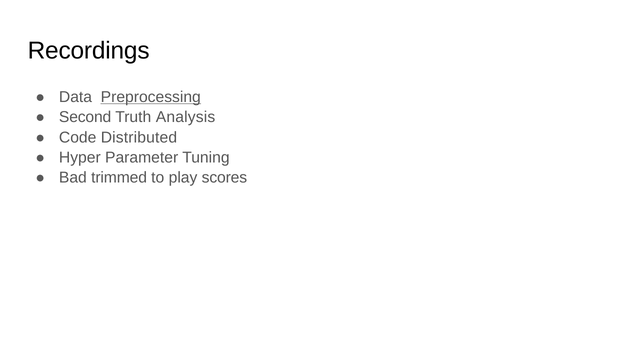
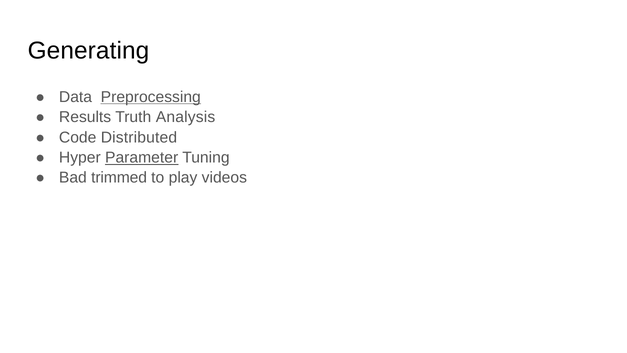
Recordings: Recordings -> Generating
Second: Second -> Results
Parameter underline: none -> present
scores: scores -> videos
